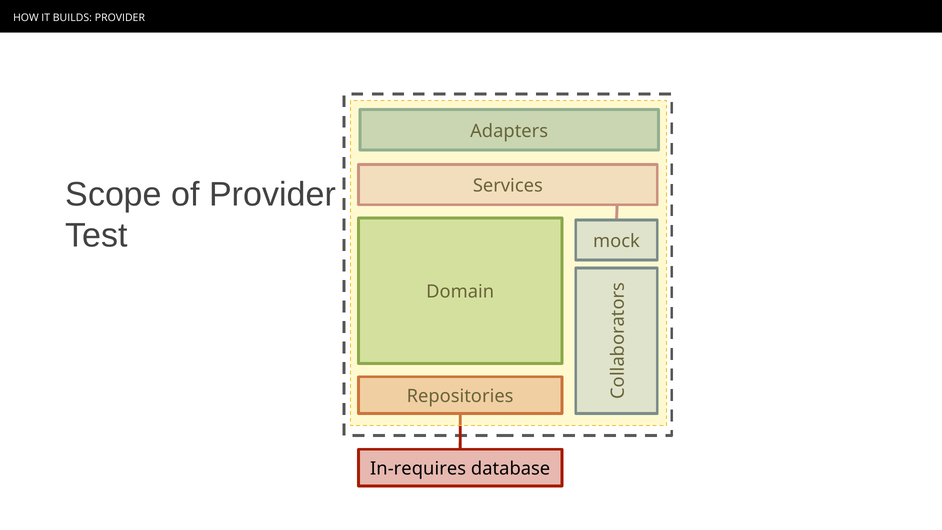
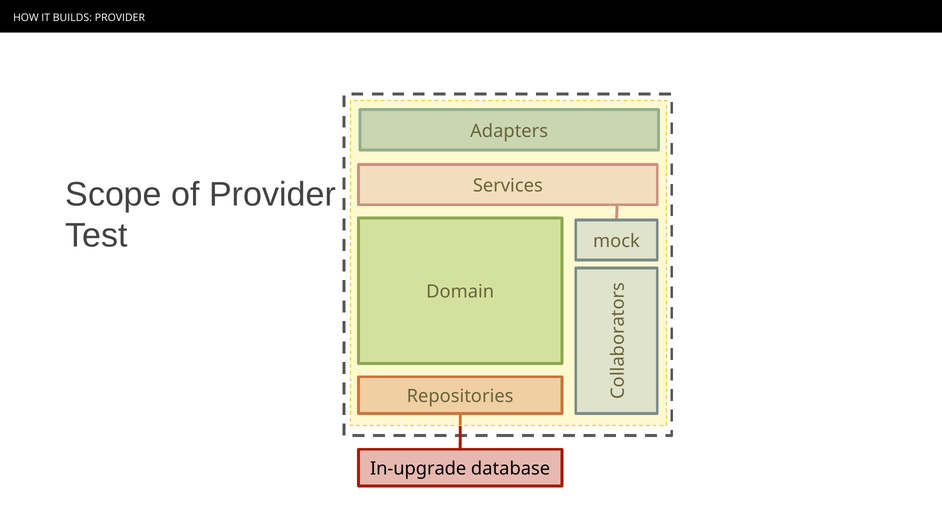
In-requires: In-requires -> In-upgrade
